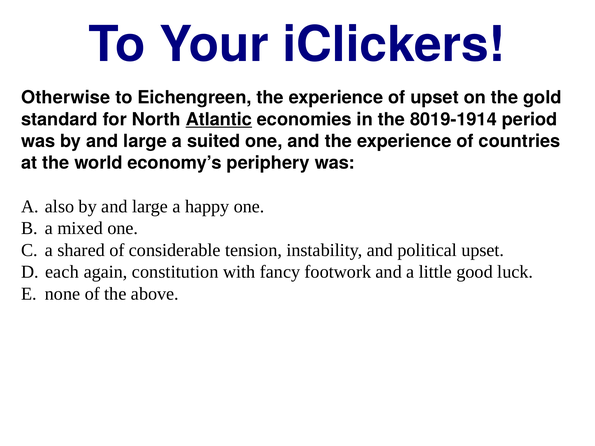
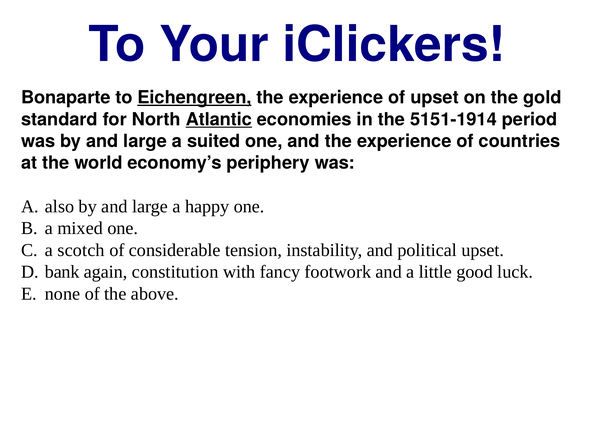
Otherwise: Otherwise -> Bonaparte
Eichengreen underline: none -> present
8019-1914: 8019-1914 -> 5151-1914
shared: shared -> scotch
each: each -> bank
